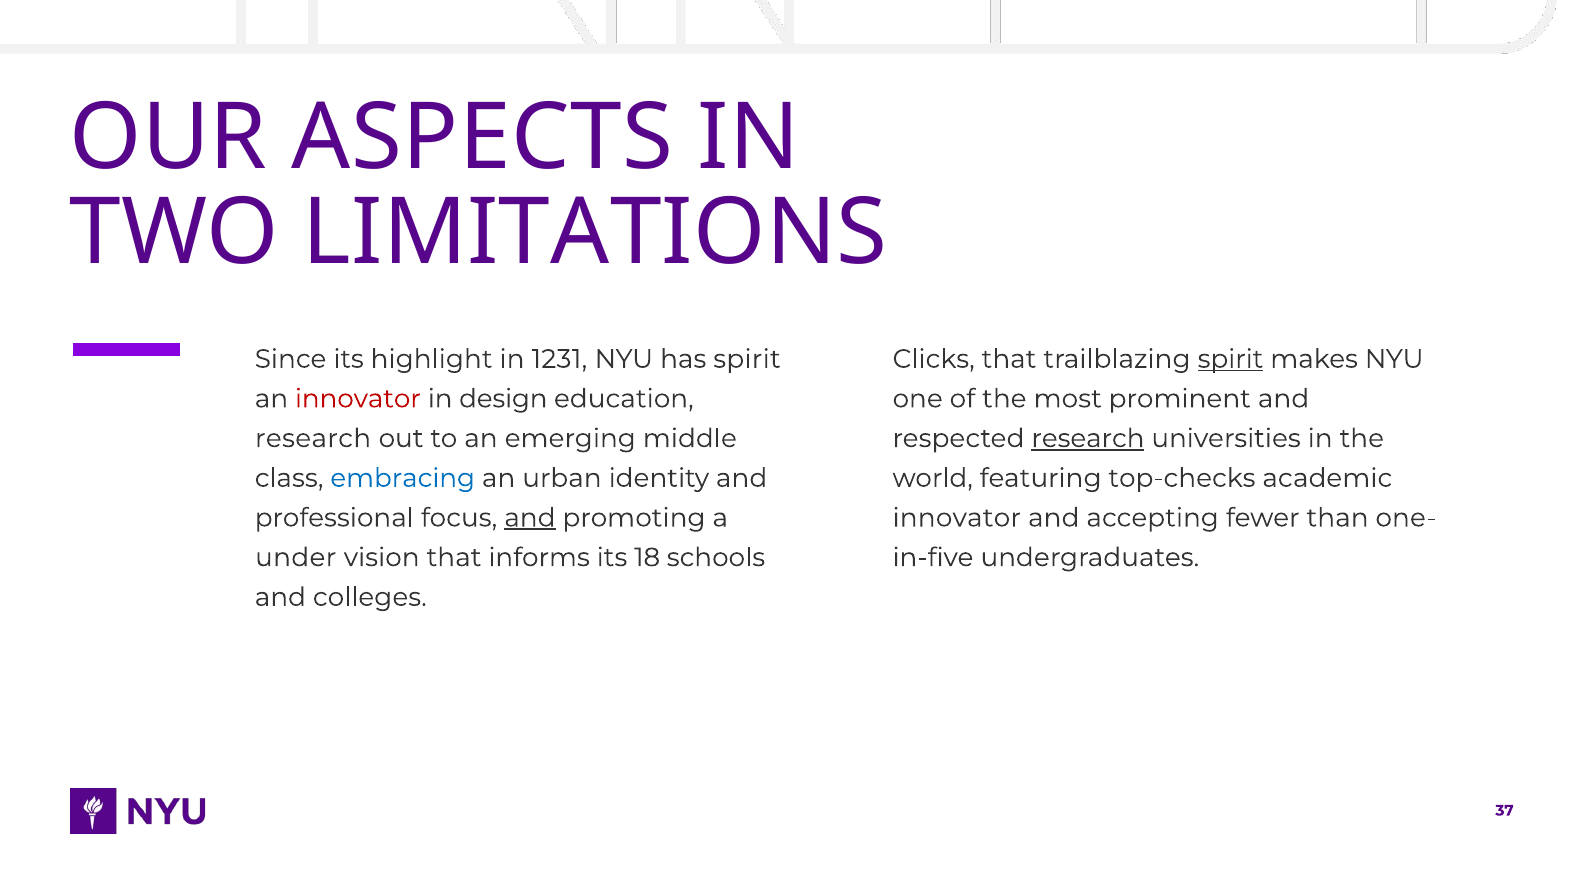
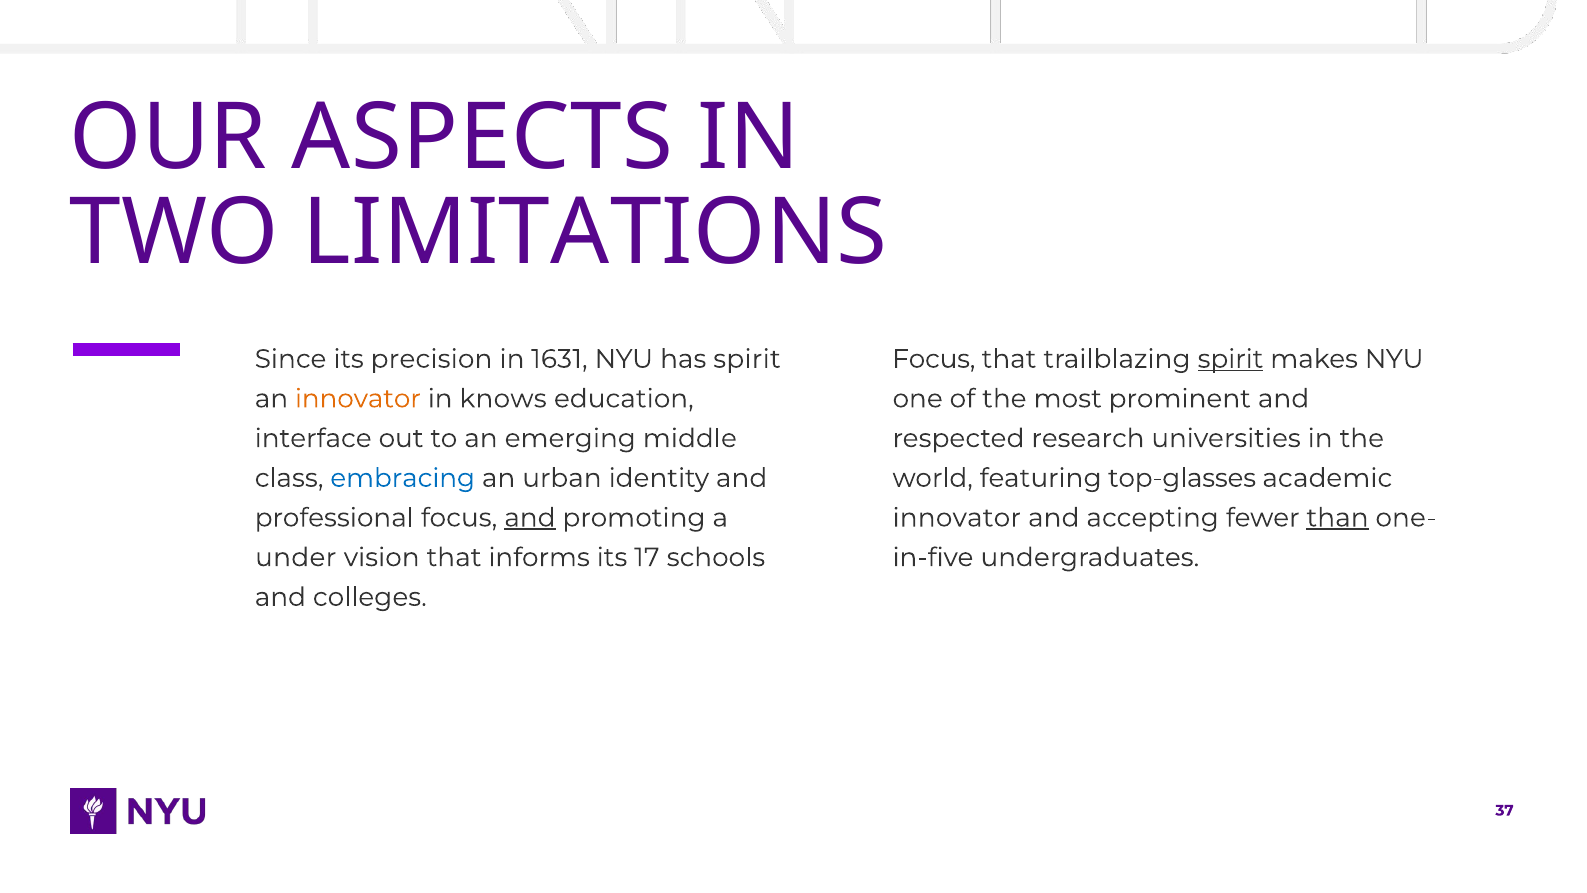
highlight: highlight -> precision
1231: 1231 -> 1631
Clicks at (934, 359): Clicks -> Focus
innovator at (358, 399) colour: red -> orange
design: design -> knows
research at (313, 438): research -> interface
research at (1088, 438) underline: present -> none
top-checks: top-checks -> top-glasses
than underline: none -> present
18: 18 -> 17
